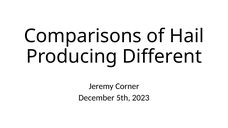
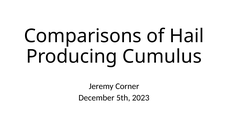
Different: Different -> Cumulus
